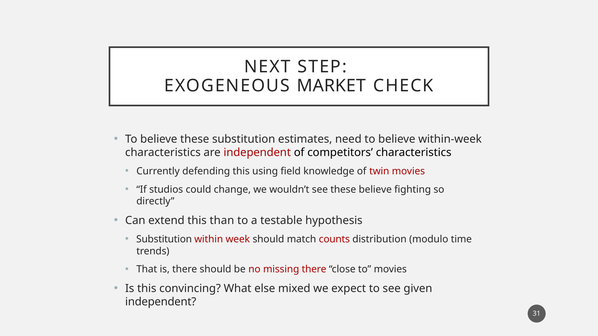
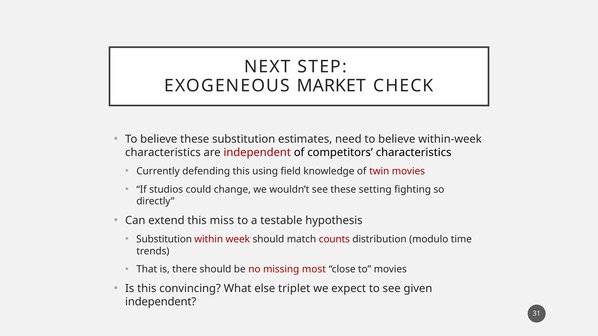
these believe: believe -> setting
than: than -> miss
missing there: there -> most
mixed: mixed -> triplet
